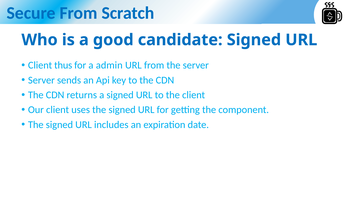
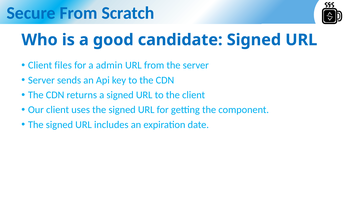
thus: thus -> files
